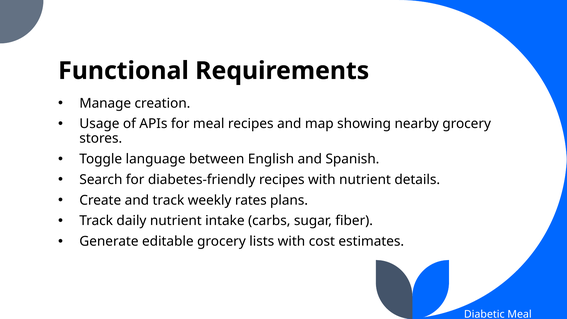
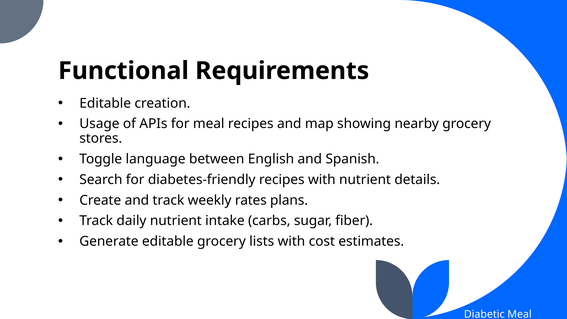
Manage at (105, 103): Manage -> Editable
